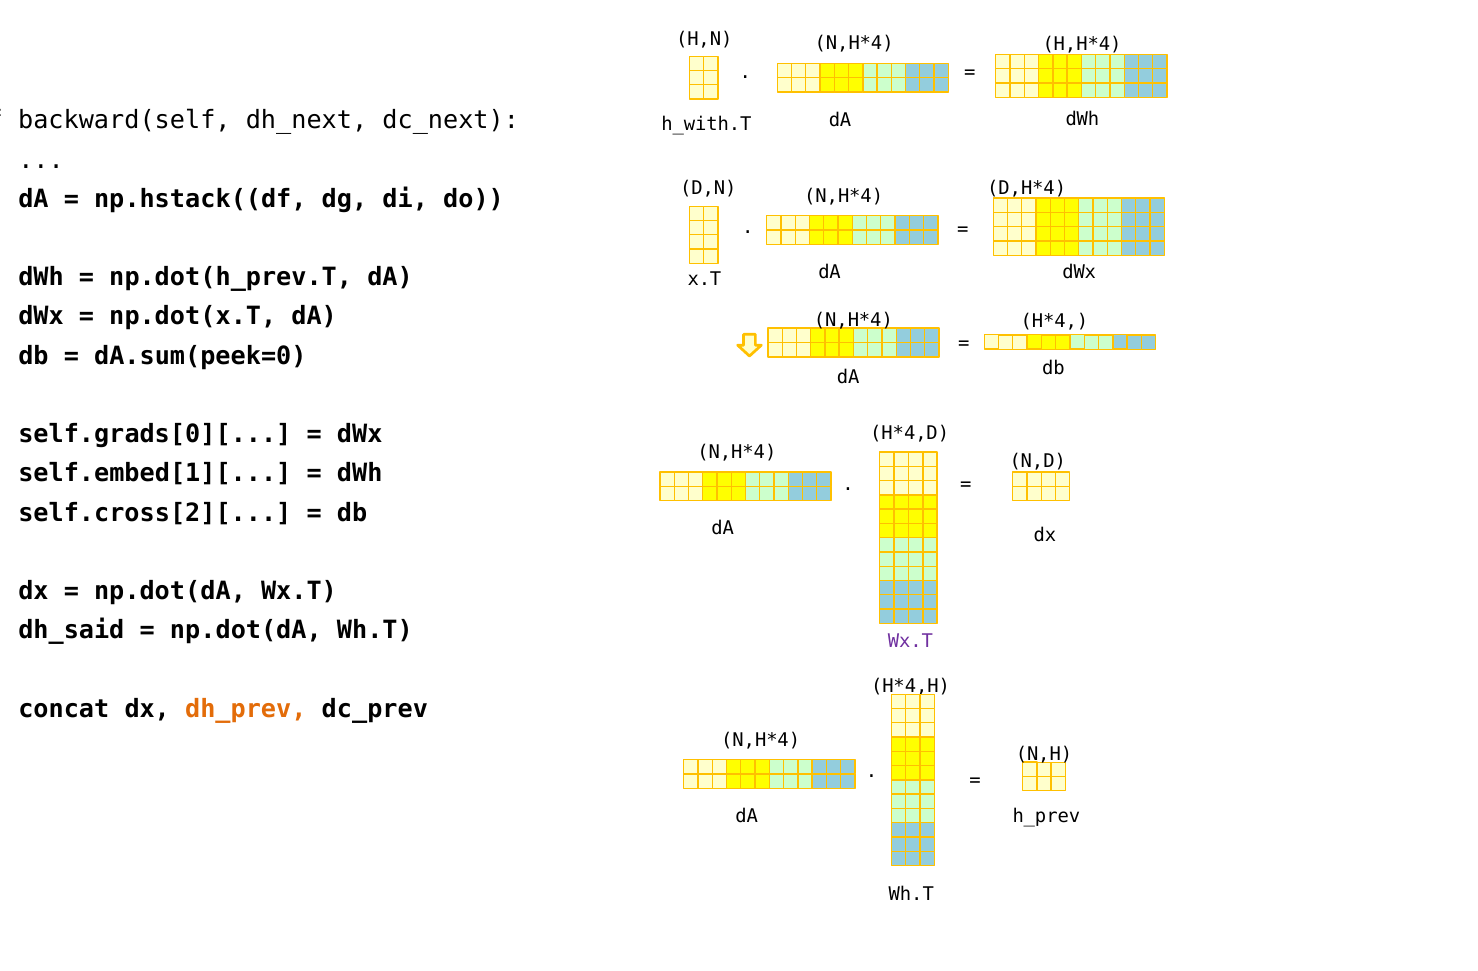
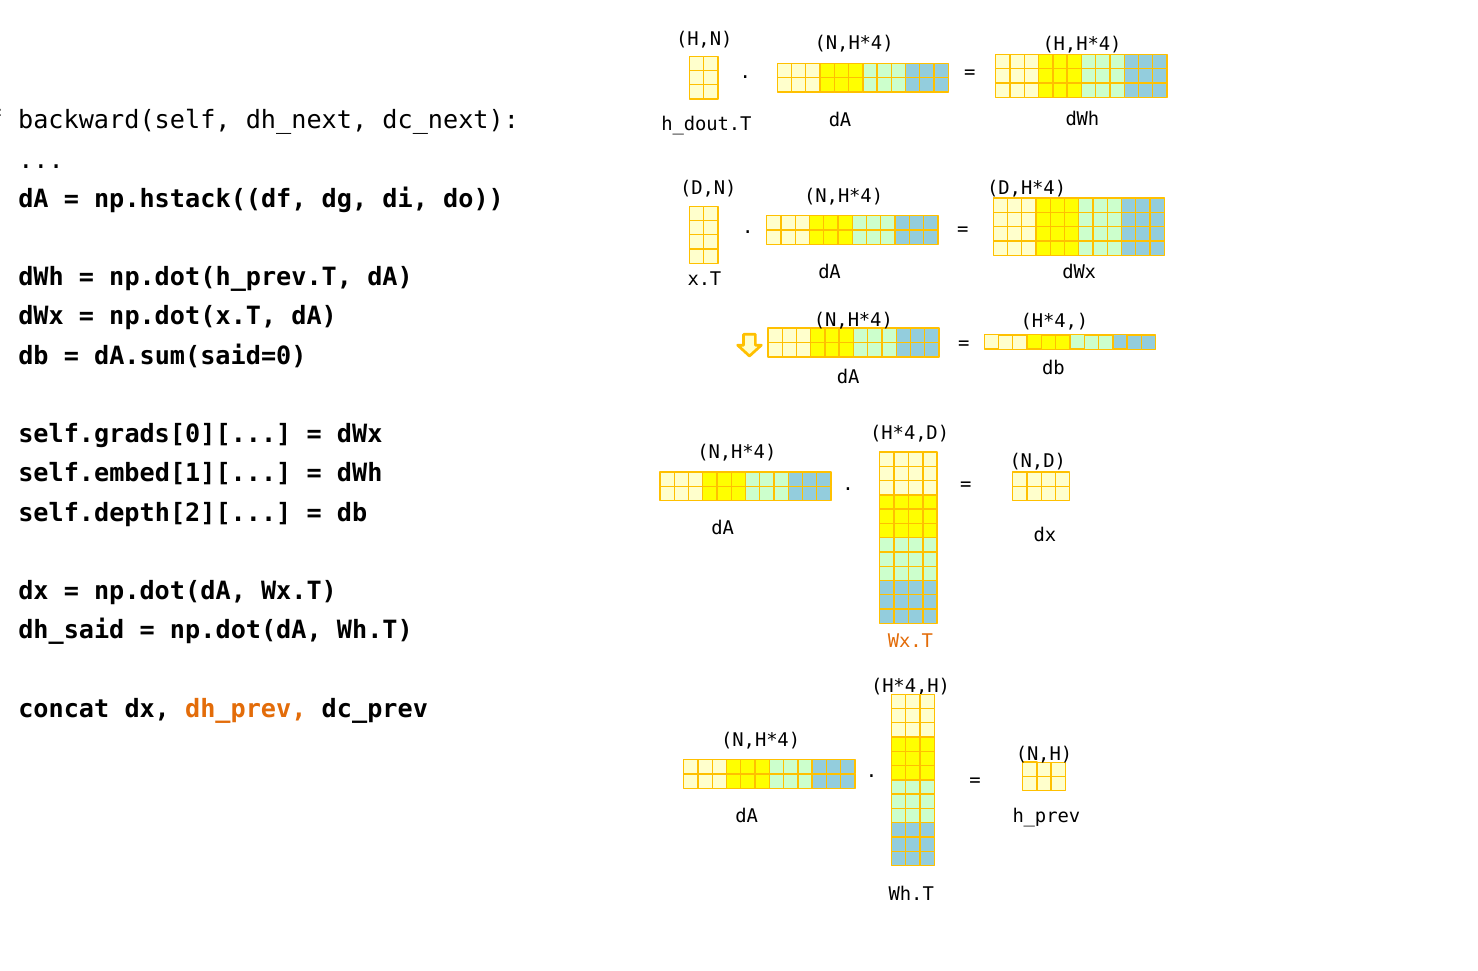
h_with.T: h_with.T -> h_dout.T
dA.sum(peek=0: dA.sum(peek=0 -> dA.sum(said=0
self.cross[2][: self.cross[2][ -> self.depth[2][
Wx.T at (910, 641) colour: purple -> orange
